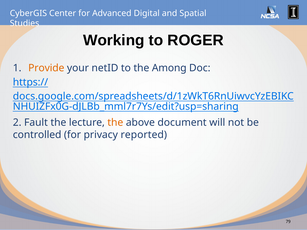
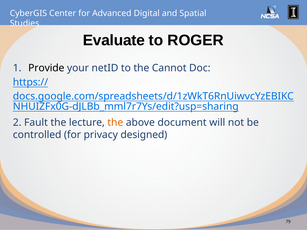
Working: Working -> Evaluate
Provide colour: orange -> black
Among: Among -> Cannot
reported: reported -> designed
